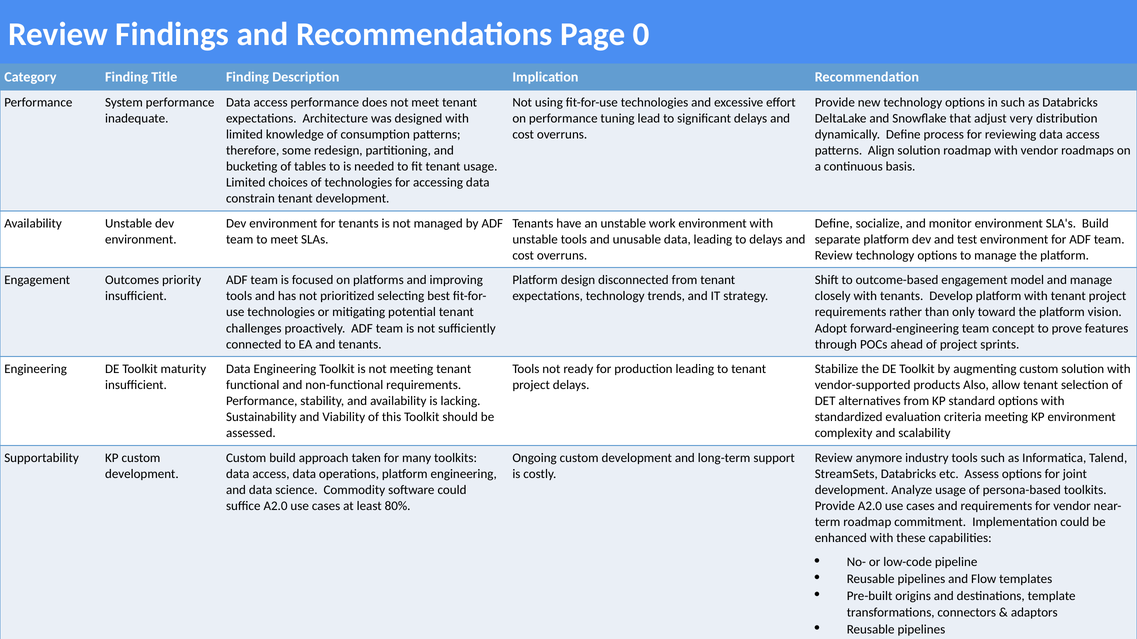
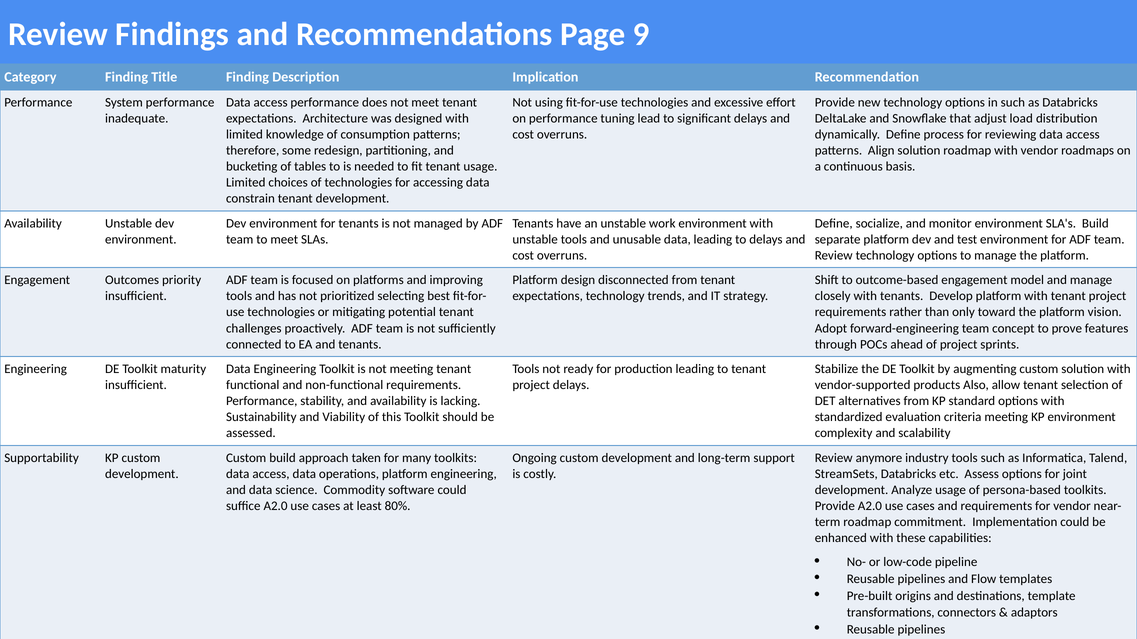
0: 0 -> 9
very: very -> load
